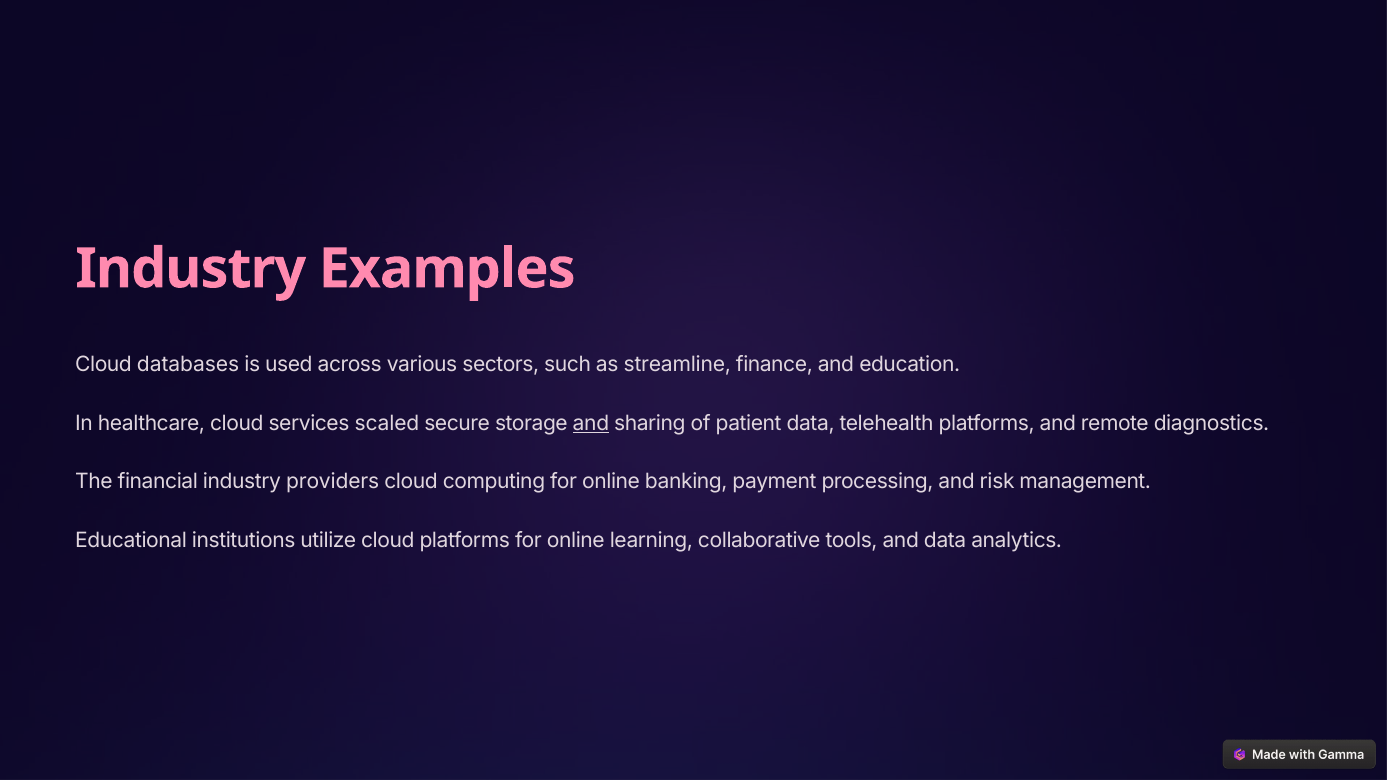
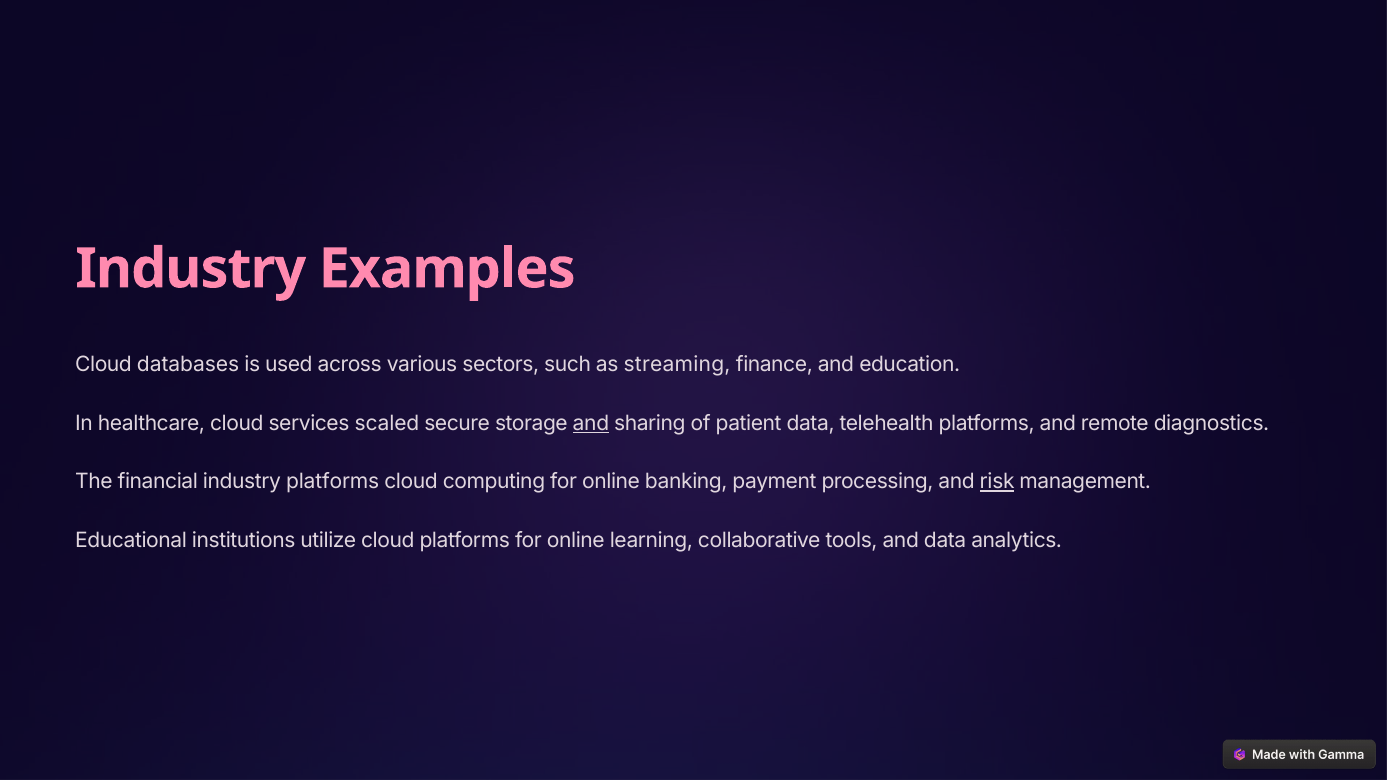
streamline: streamline -> streaming
industry providers: providers -> platforms
risk underline: none -> present
